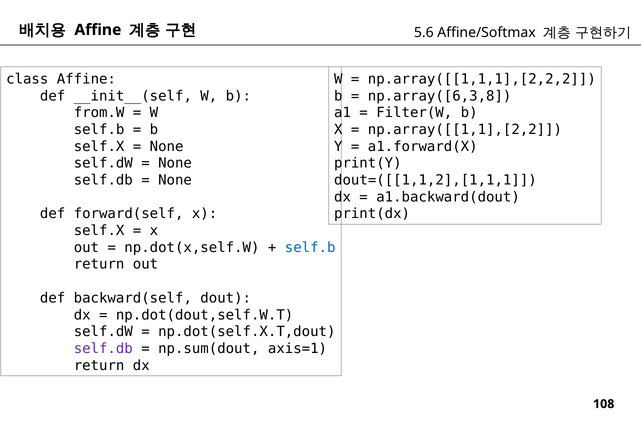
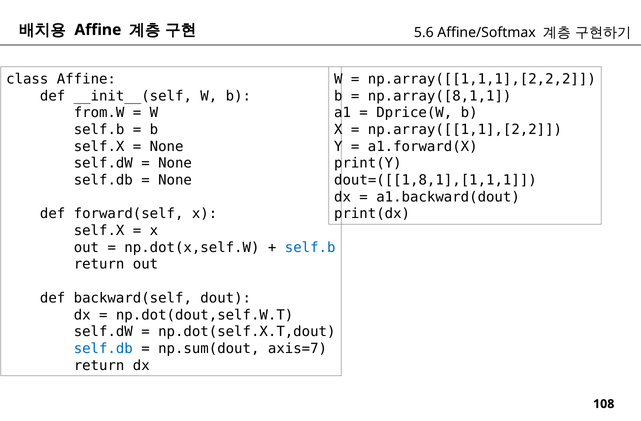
np.array([6,3,8: np.array([6,3,8 -> np.array([8,1,1
Filter(W: Filter(W -> Dprice(W
dout=([[1,1,2],[1,1,1: dout=([[1,1,2],[1,1,1 -> dout=([[1,8,1],[1,1,1
self.db at (103, 349) colour: purple -> blue
axis=1: axis=1 -> axis=7
